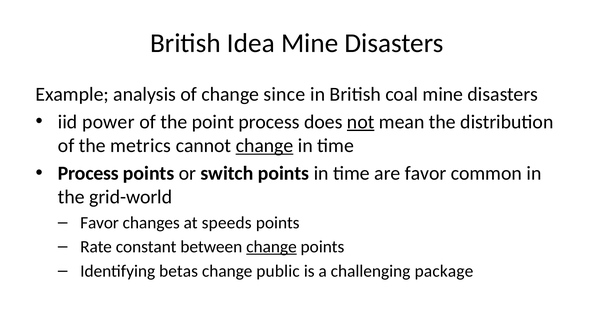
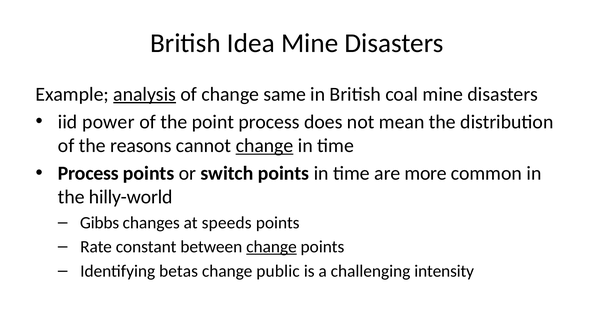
analysis underline: none -> present
since: since -> same
not underline: present -> none
metrics: metrics -> reasons
are favor: favor -> more
grid-world: grid-world -> hilly-world
Favor at (100, 223): Favor -> Gibbs
package: package -> intensity
